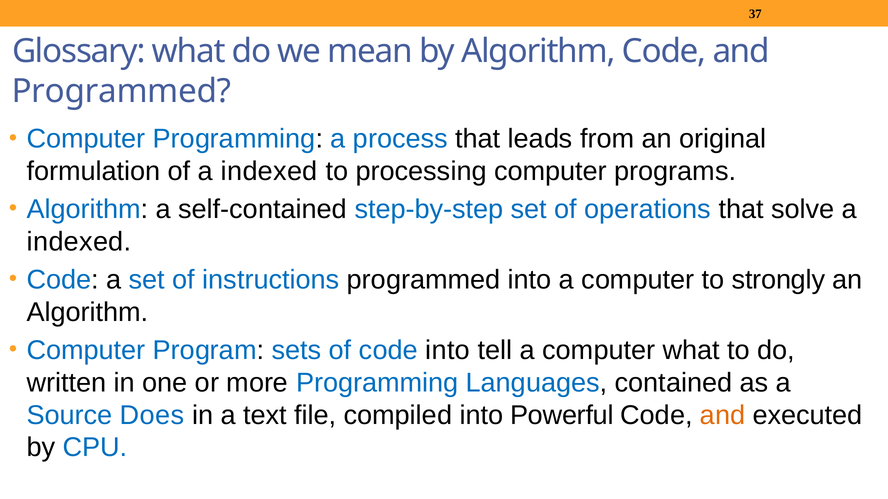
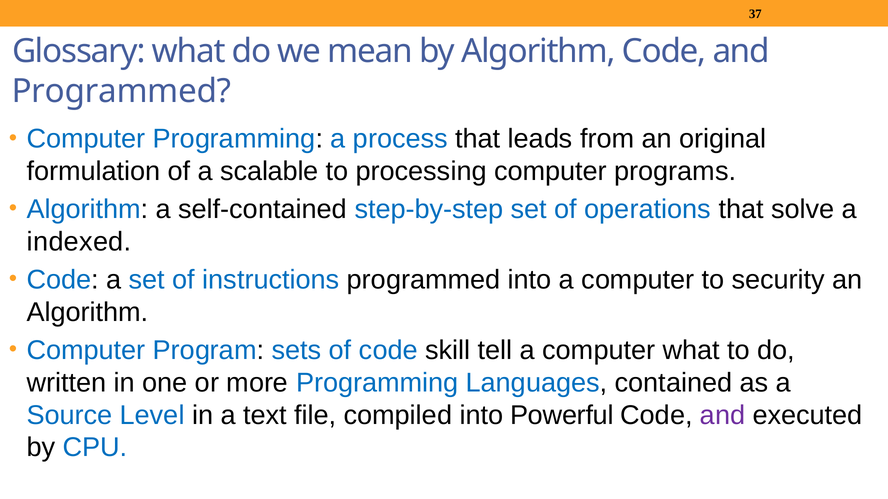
of a indexed: indexed -> scalable
strongly: strongly -> security
code into: into -> skill
Does: Does -> Level
and at (723, 416) colour: orange -> purple
